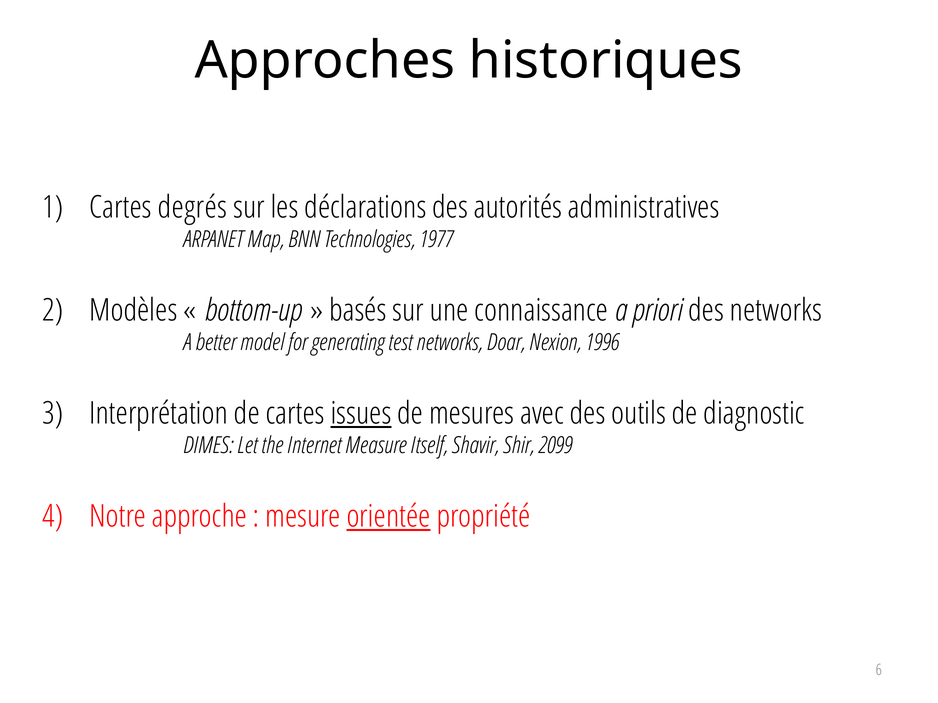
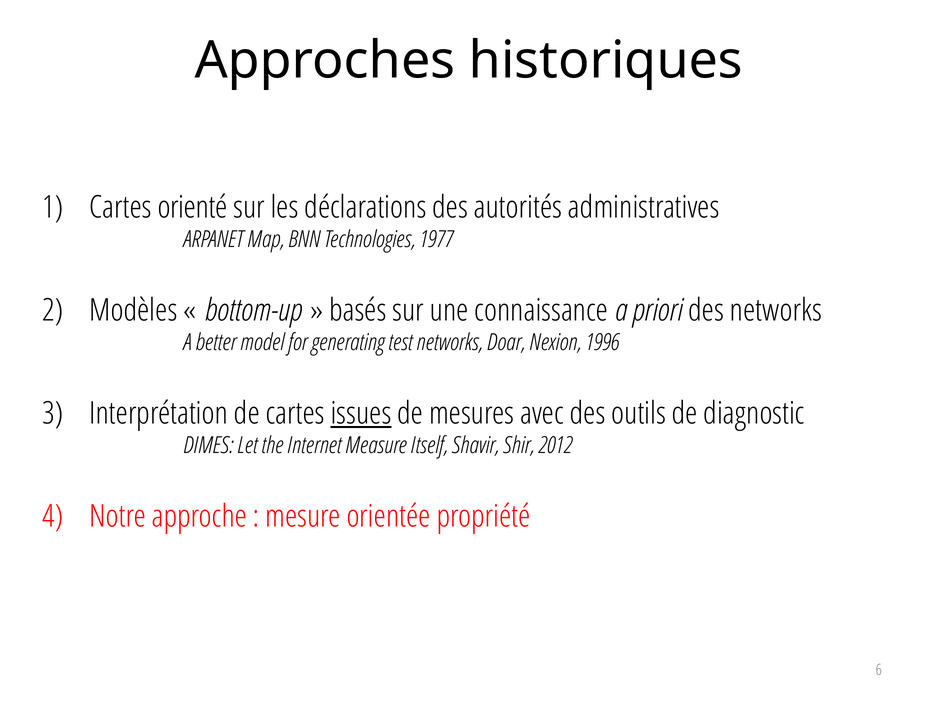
degrés: degrés -> orienté
2099: 2099 -> 2012
orientée underline: present -> none
